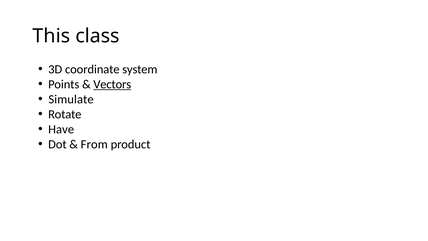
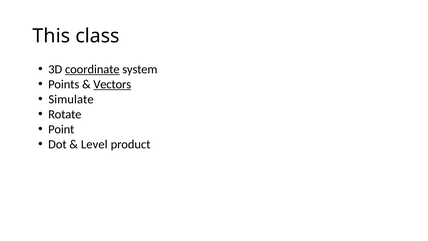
coordinate underline: none -> present
Have: Have -> Point
From: From -> Level
